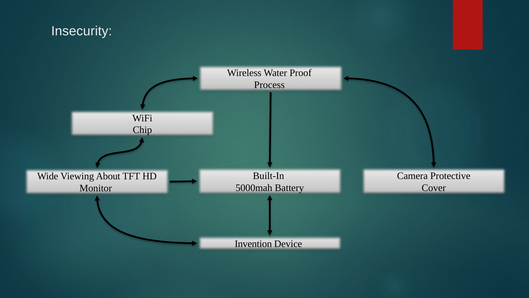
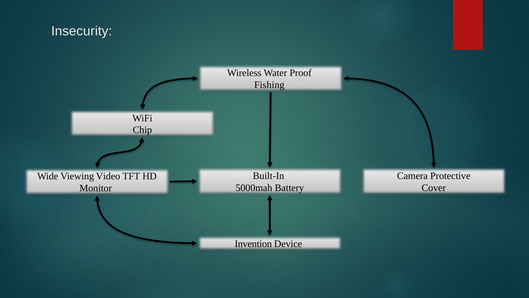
Process: Process -> Fishing
About: About -> Video
